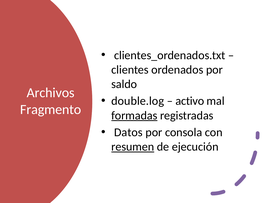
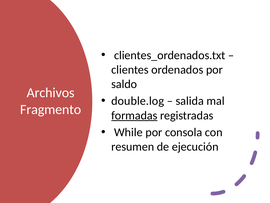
activo: activo -> salida
Datos: Datos -> While
resumen underline: present -> none
